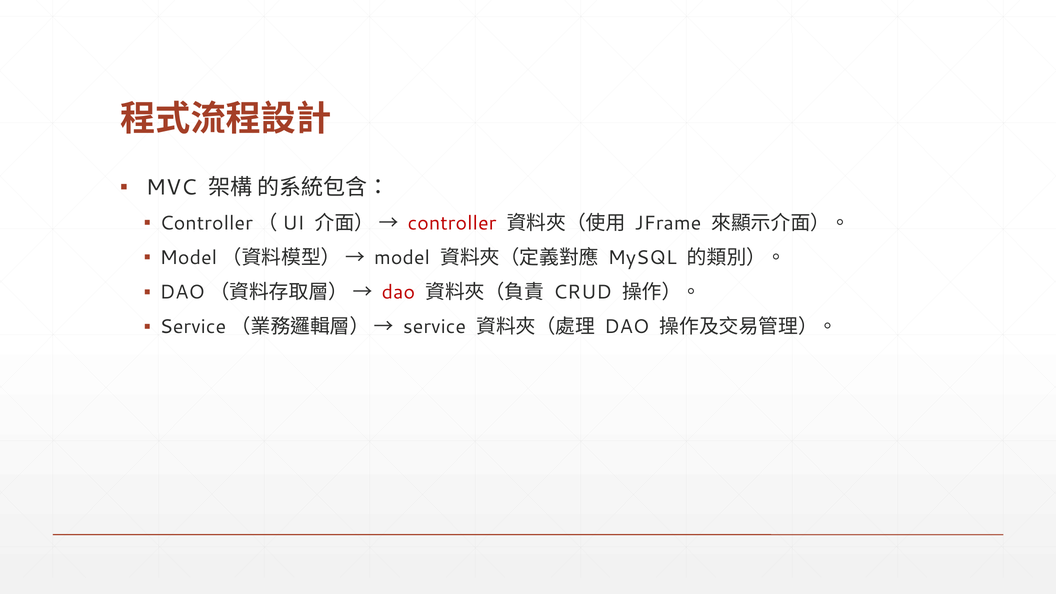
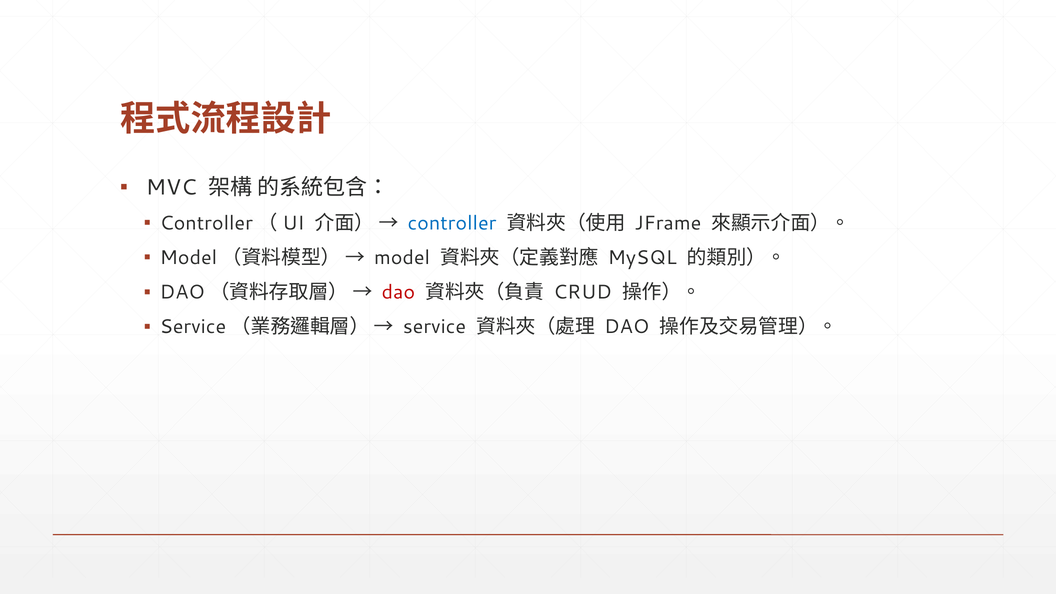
controller colour: red -> blue
